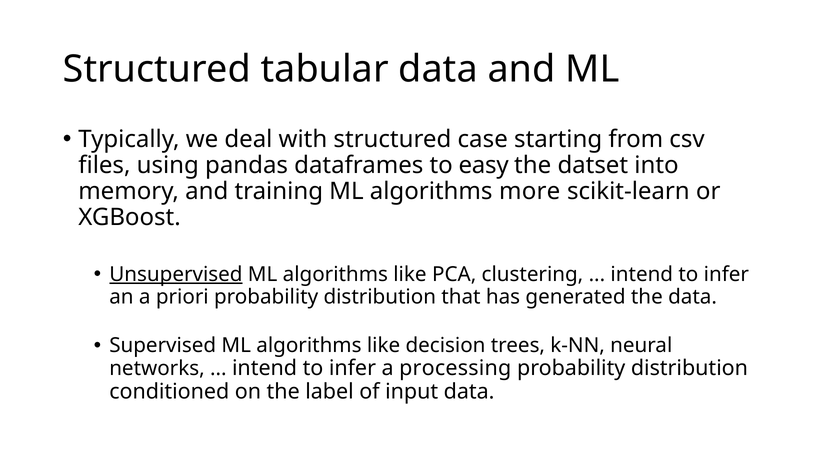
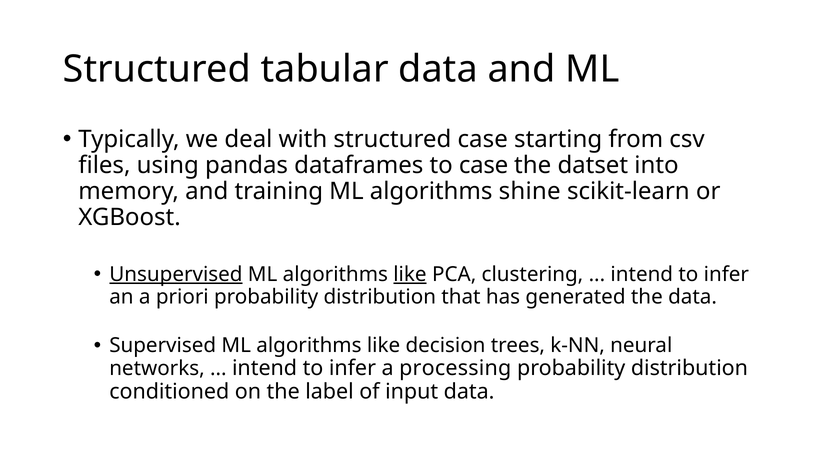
to easy: easy -> case
more: more -> shine
like at (410, 275) underline: none -> present
